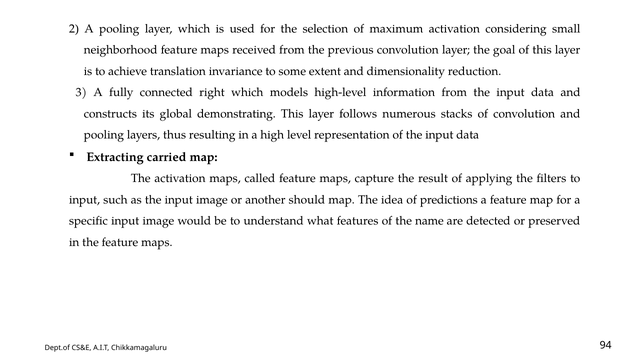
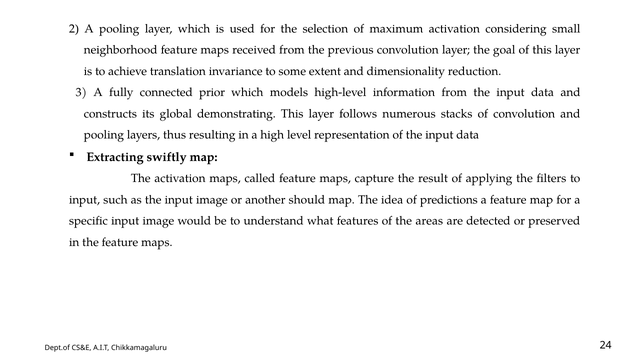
right: right -> prior
carried: carried -> swiftly
name: name -> areas
94: 94 -> 24
